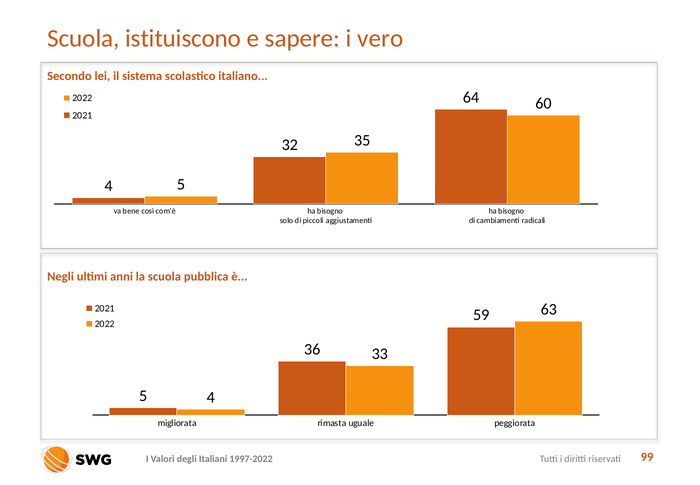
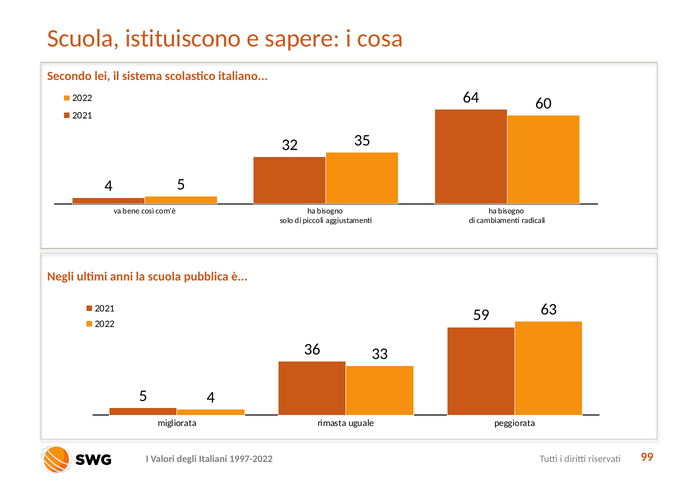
vero: vero -> cosa
